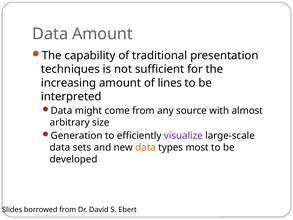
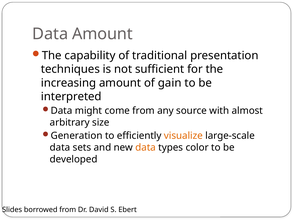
lines: lines -> gain
visualize colour: purple -> orange
most: most -> color
